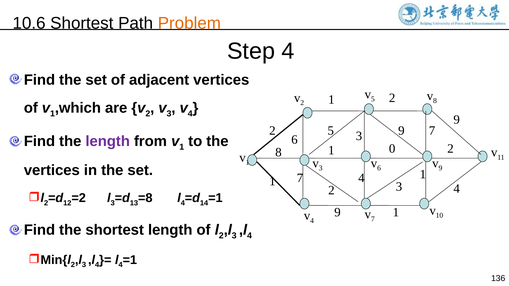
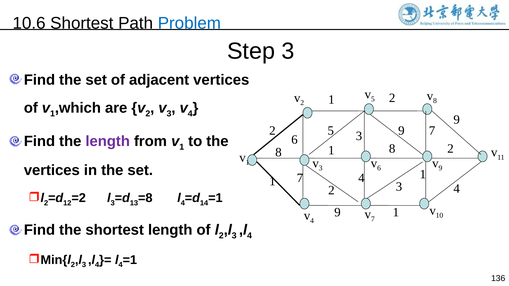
Problem colour: orange -> blue
Step 4: 4 -> 3
0 at (392, 149): 0 -> 8
